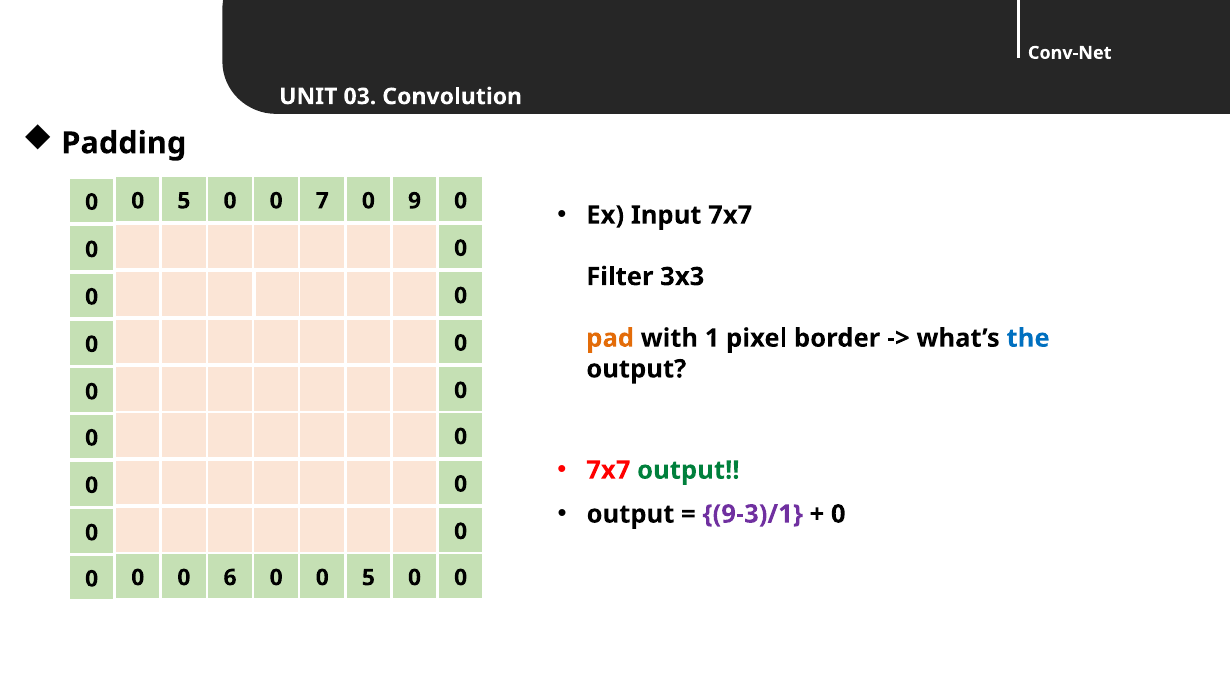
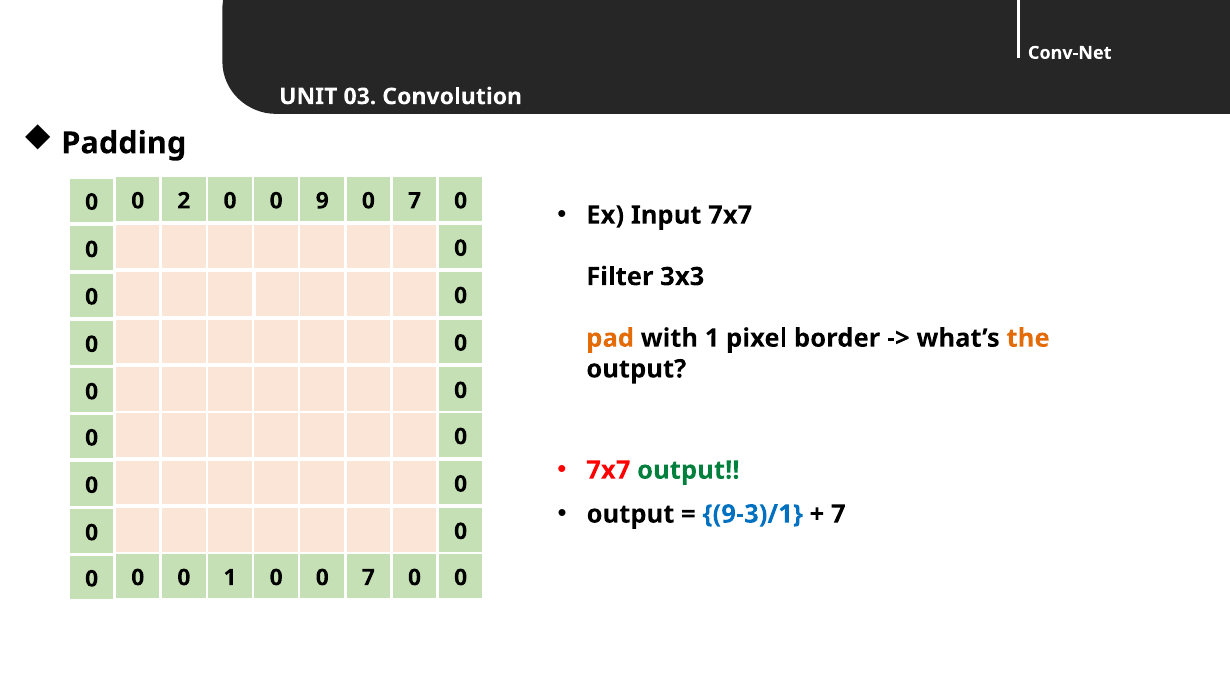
5 at (184, 201): 5 -> 2
7: 7 -> 9
9 at (415, 201): 9 -> 7
the colour: blue -> orange
9-3)/1 colour: purple -> blue
0 at (838, 514): 0 -> 7
0 6: 6 -> 1
0 0 5: 5 -> 7
